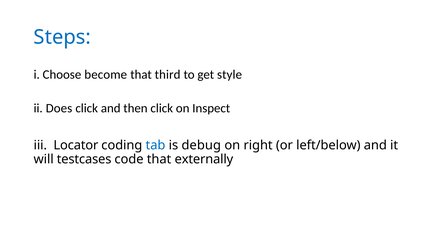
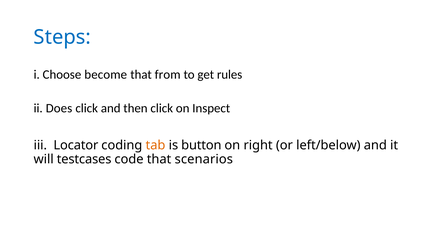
third: third -> from
style: style -> rules
tab colour: blue -> orange
debug: debug -> button
externally: externally -> scenarios
